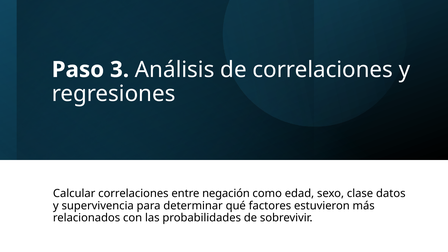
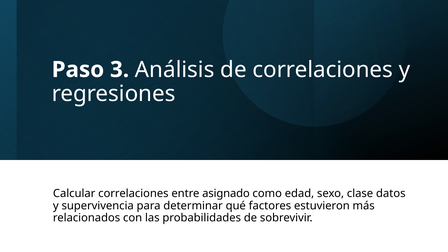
negación: negación -> asignado
